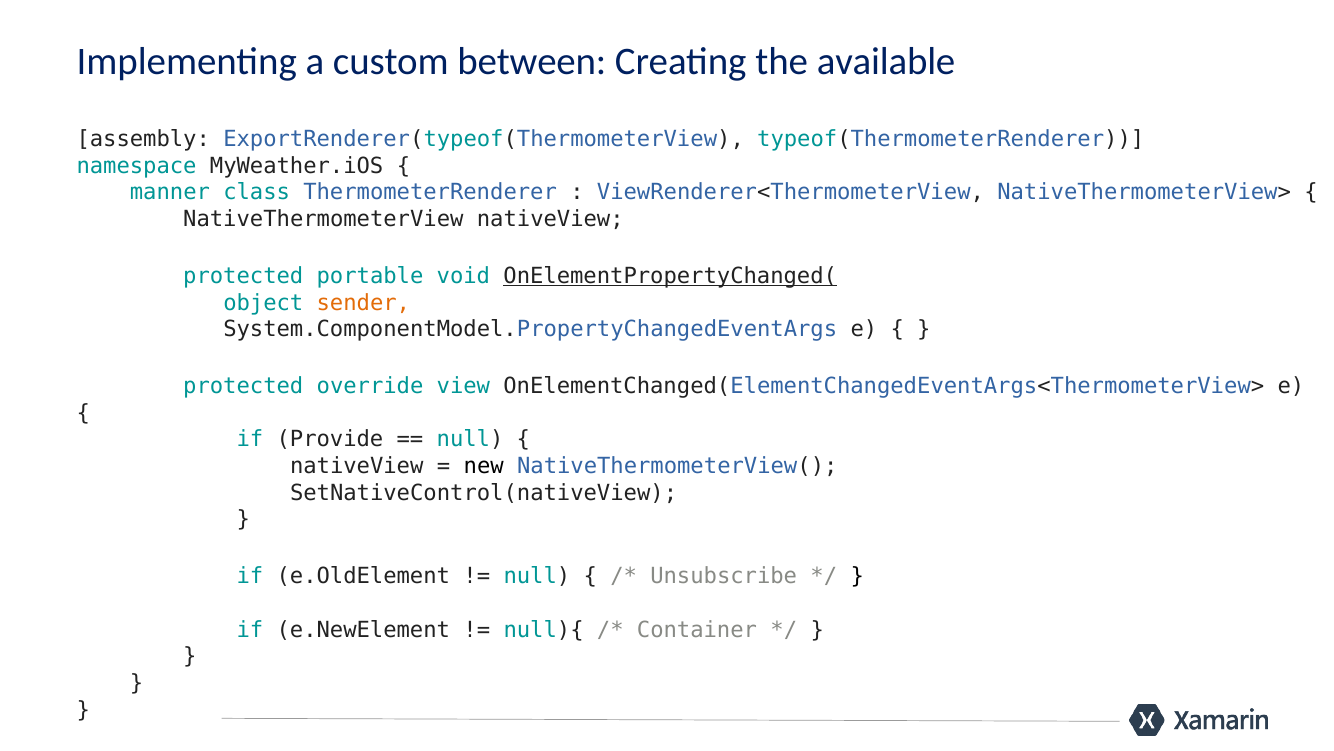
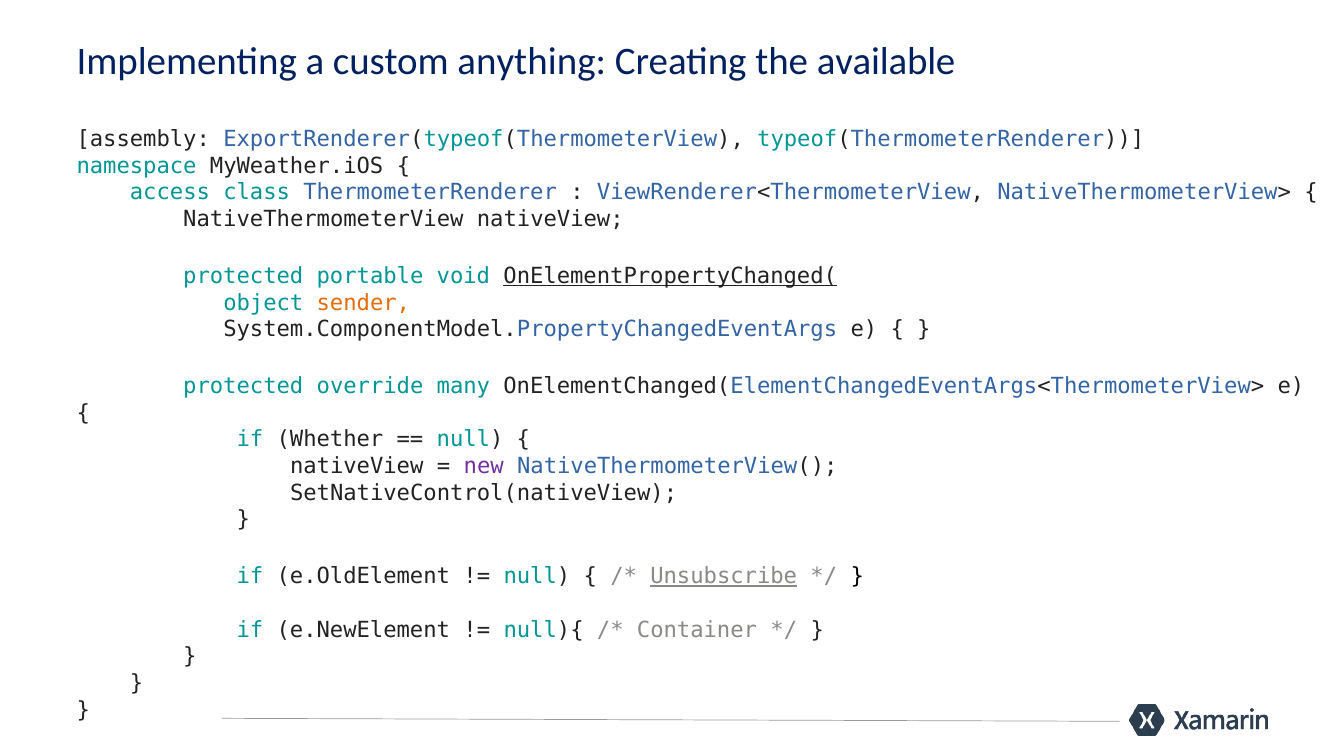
between: between -> anything
manner: manner -> access
view: view -> many
Provide: Provide -> Whether
new colour: black -> purple
Unsubscribe underline: none -> present
